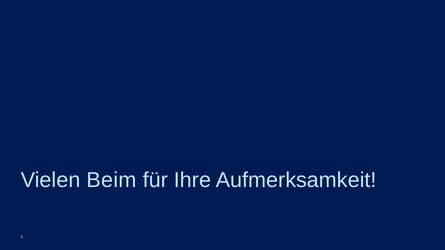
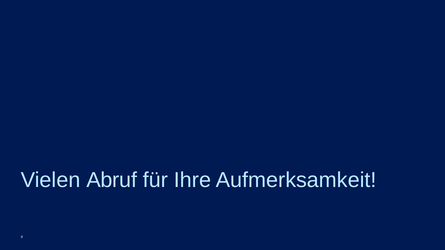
Beim: Beim -> Abruf
